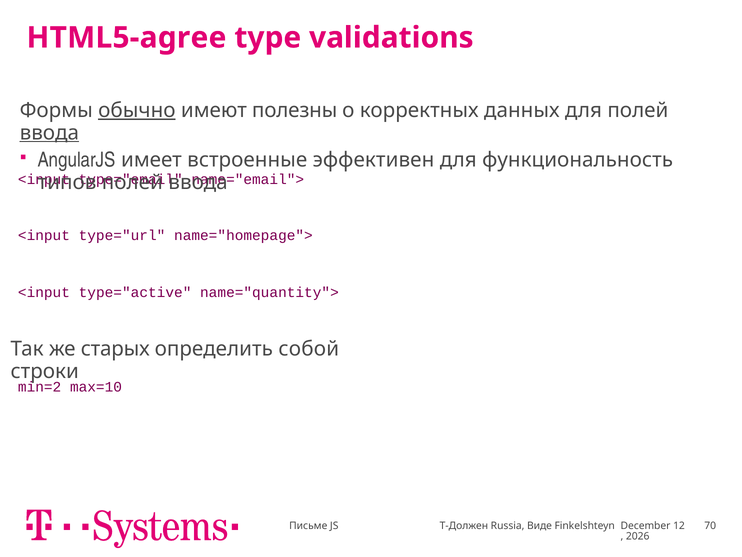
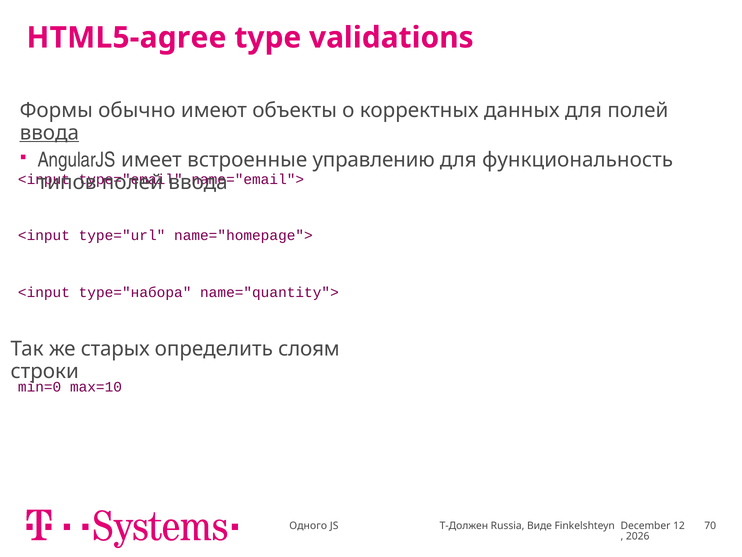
обычно underline: present -> none
полезны: полезны -> объекты
эффективен: эффективен -> управлению
type="active: type="active -> type="набора
собой: собой -> слоям
min=2: min=2 -> min=0
Письме: Письме -> Одного
